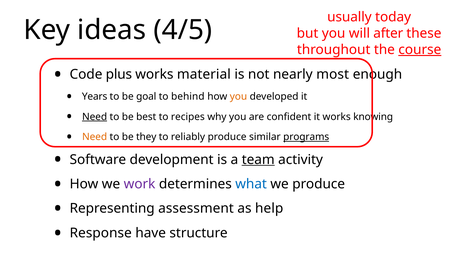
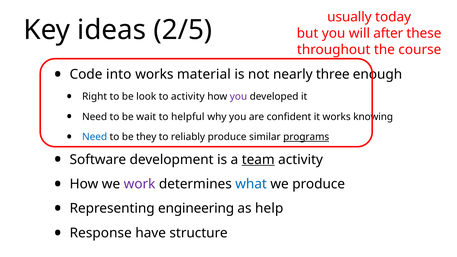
4/5: 4/5 -> 2/5
course underline: present -> none
plus: plus -> into
most: most -> three
Years: Years -> Right
goal: goal -> look
to behind: behind -> activity
you at (238, 97) colour: orange -> purple
Need at (95, 117) underline: present -> none
best: best -> wait
recipes: recipes -> helpful
Need at (95, 137) colour: orange -> blue
assessment: assessment -> engineering
